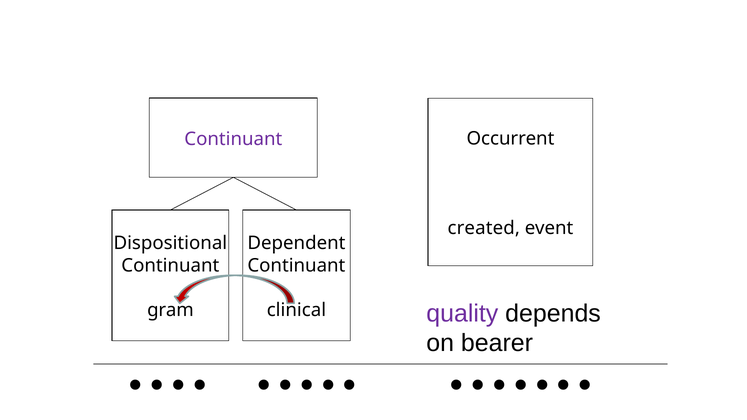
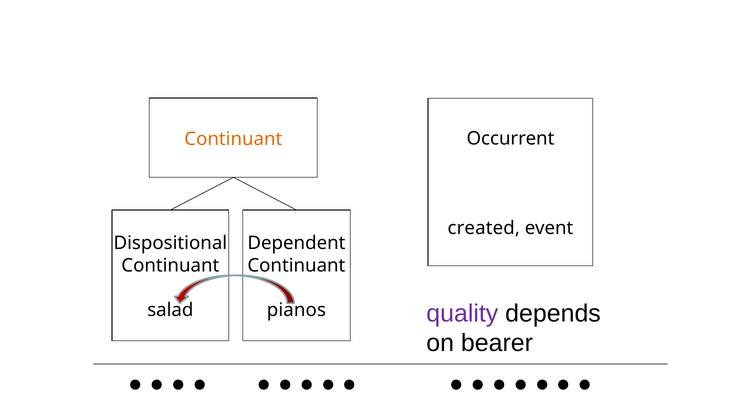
Continuant at (233, 139) colour: purple -> orange
gram: gram -> salad
clinical: clinical -> pianos
